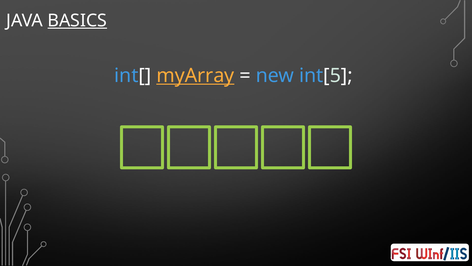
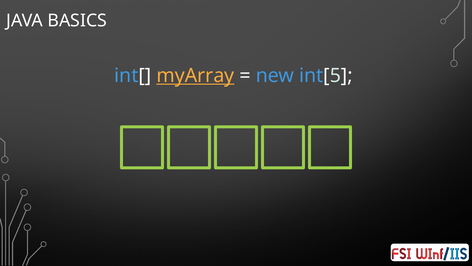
BASICS underline: present -> none
